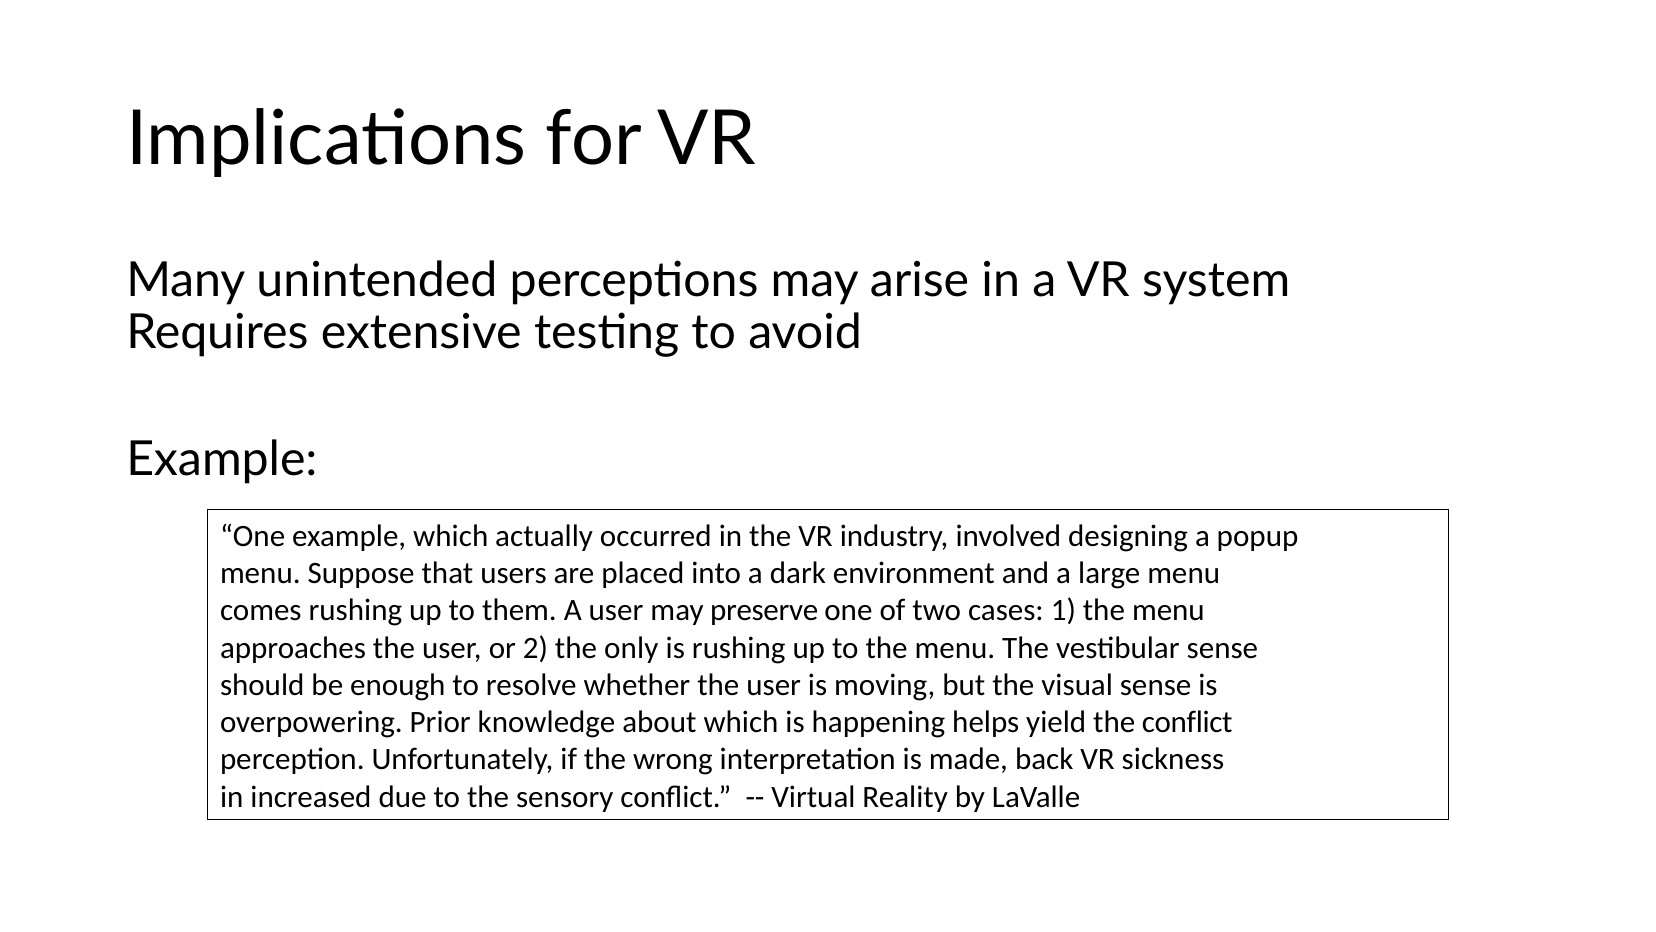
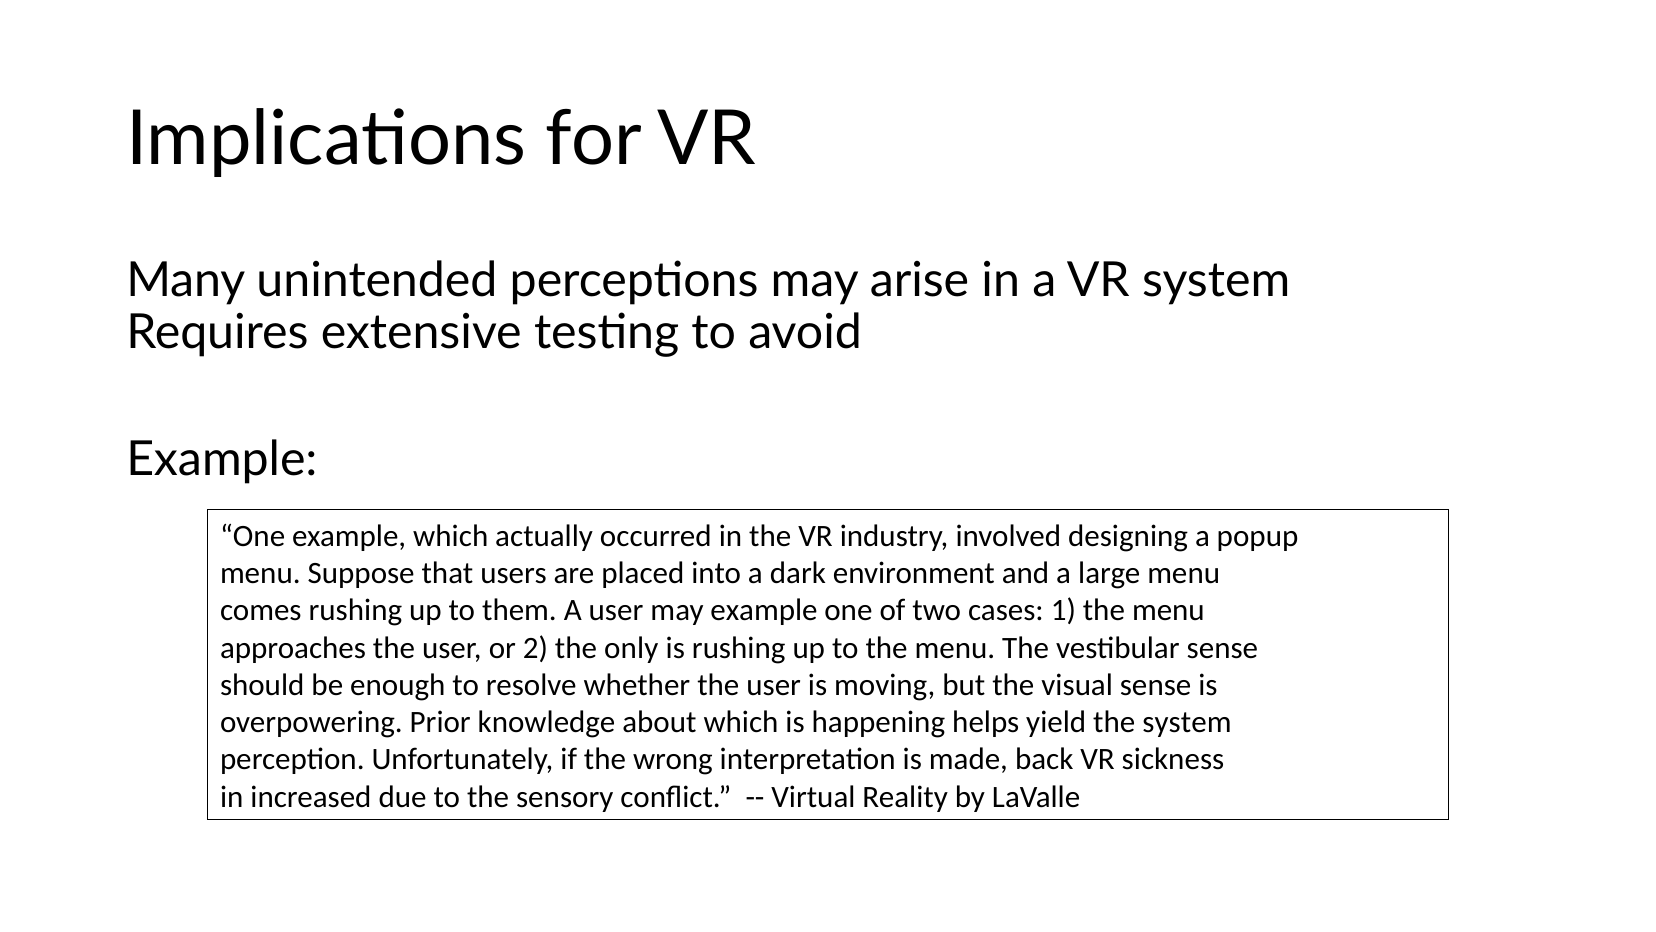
may preserve: preserve -> example
the conflict: conflict -> system
